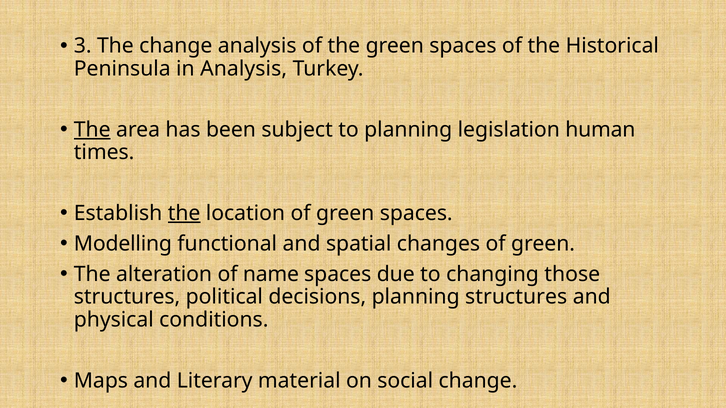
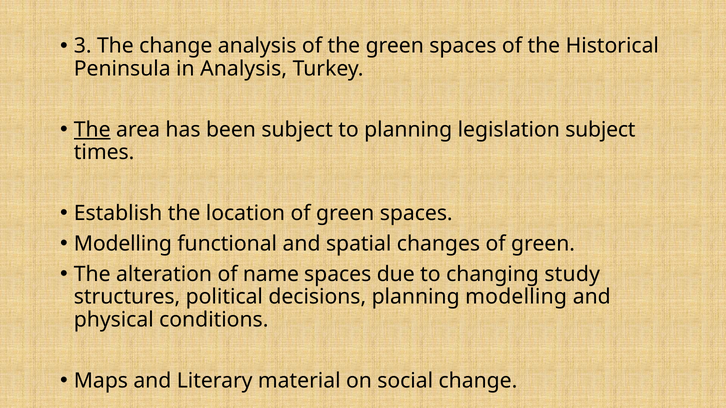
legislation human: human -> subject
the at (184, 213) underline: present -> none
those: those -> study
planning structures: structures -> modelling
